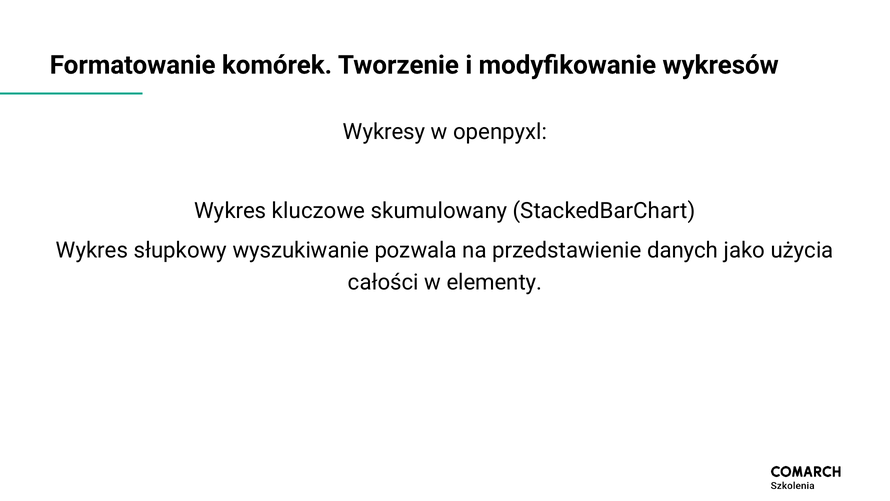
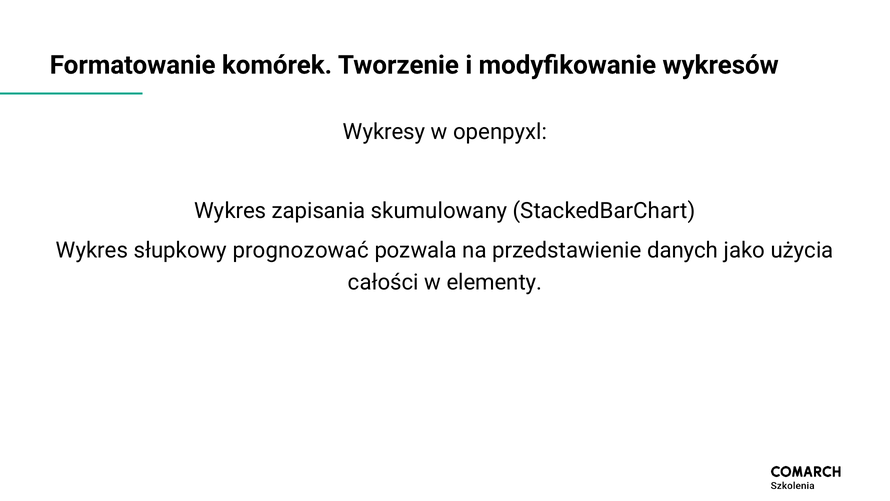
kluczowe: kluczowe -> zapisania
wyszukiwanie: wyszukiwanie -> prognozować
